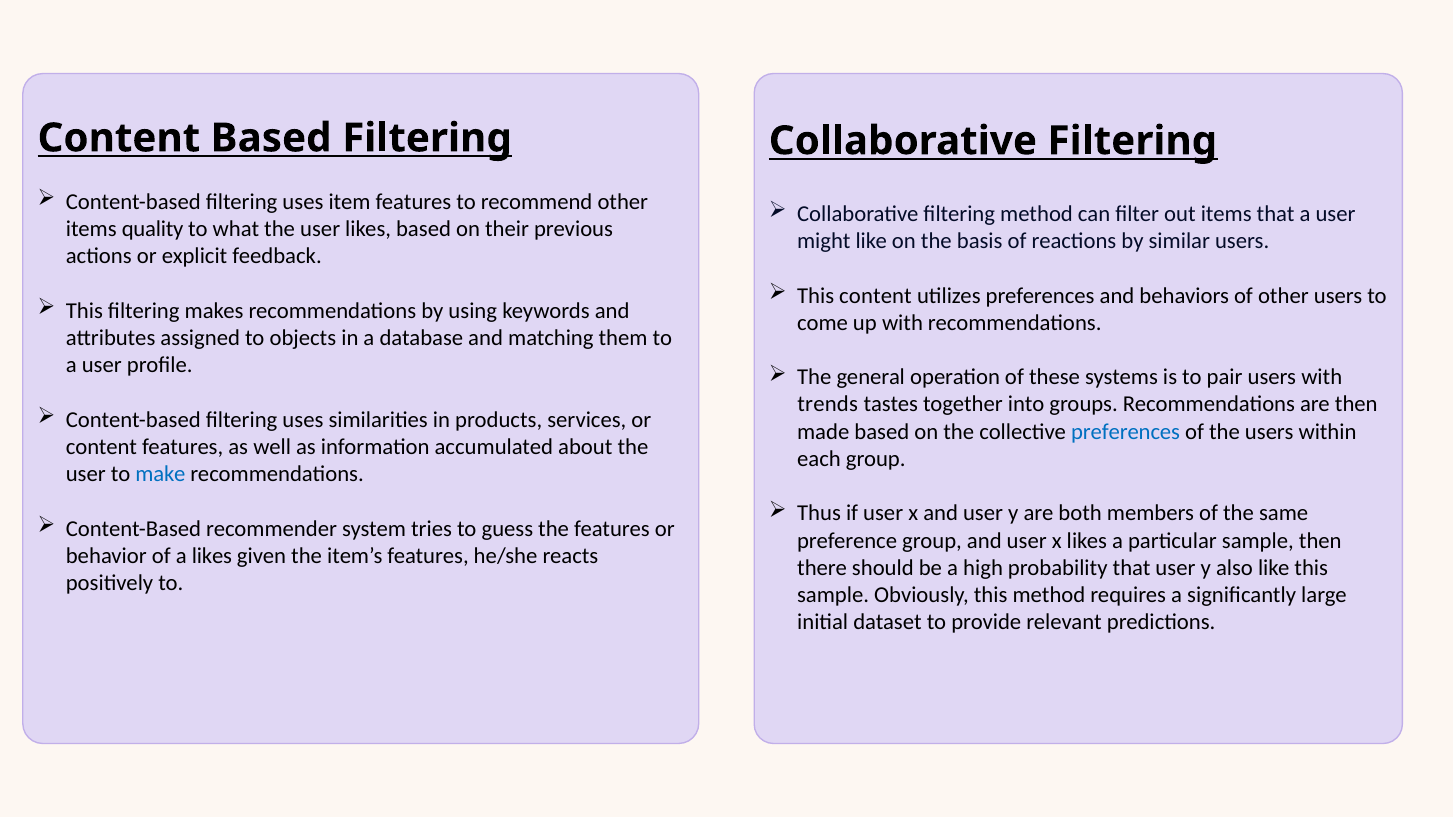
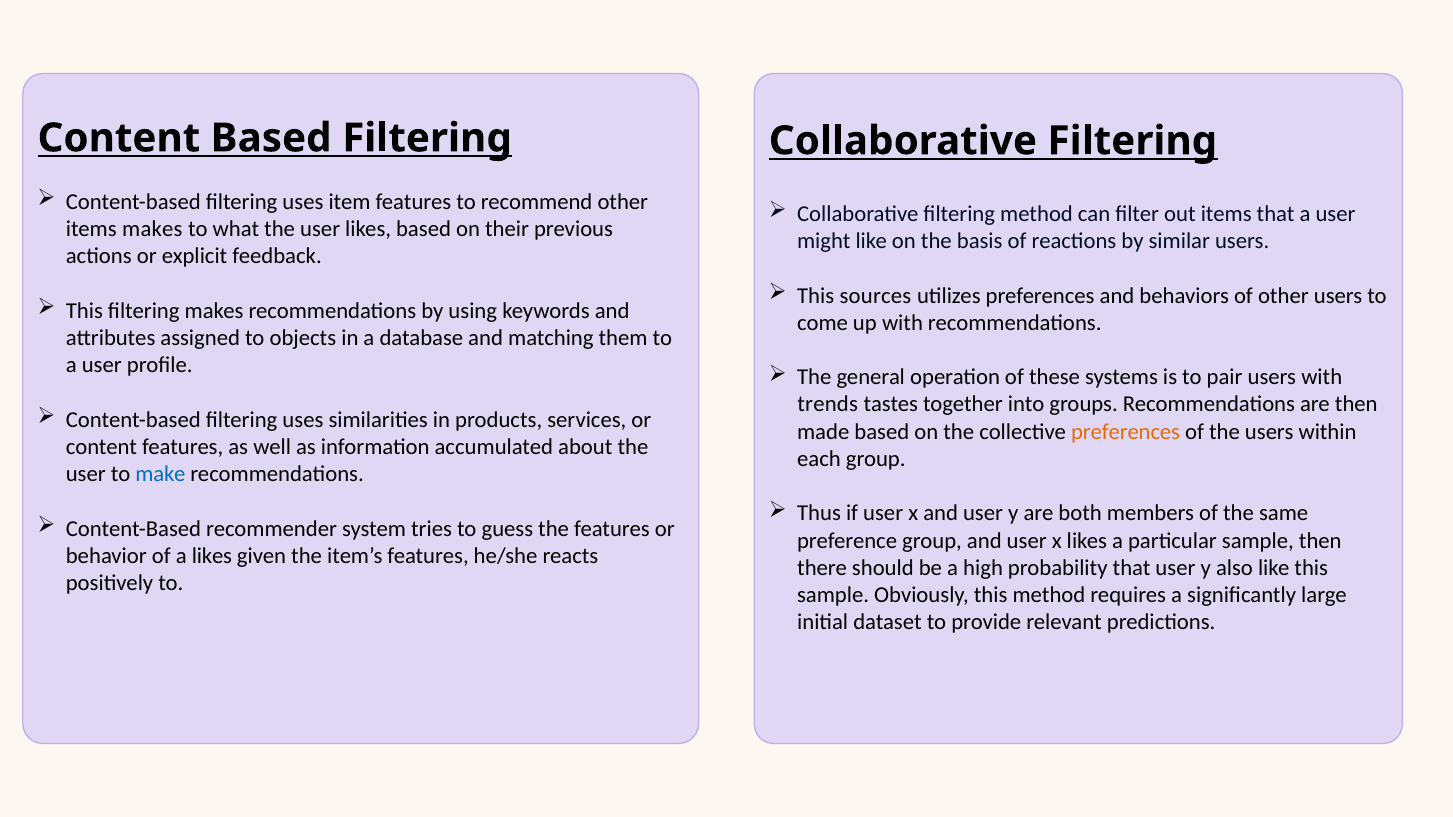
items quality: quality -> makes
This content: content -> sources
preferences at (1126, 432) colour: blue -> orange
